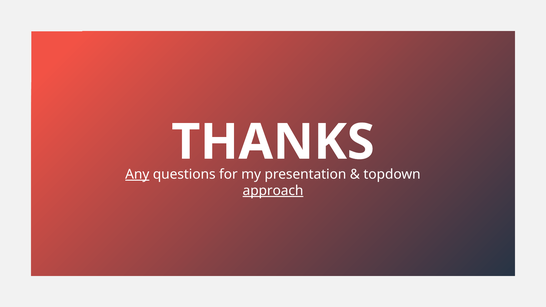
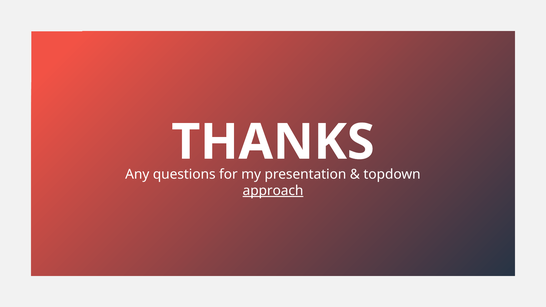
Any underline: present -> none
